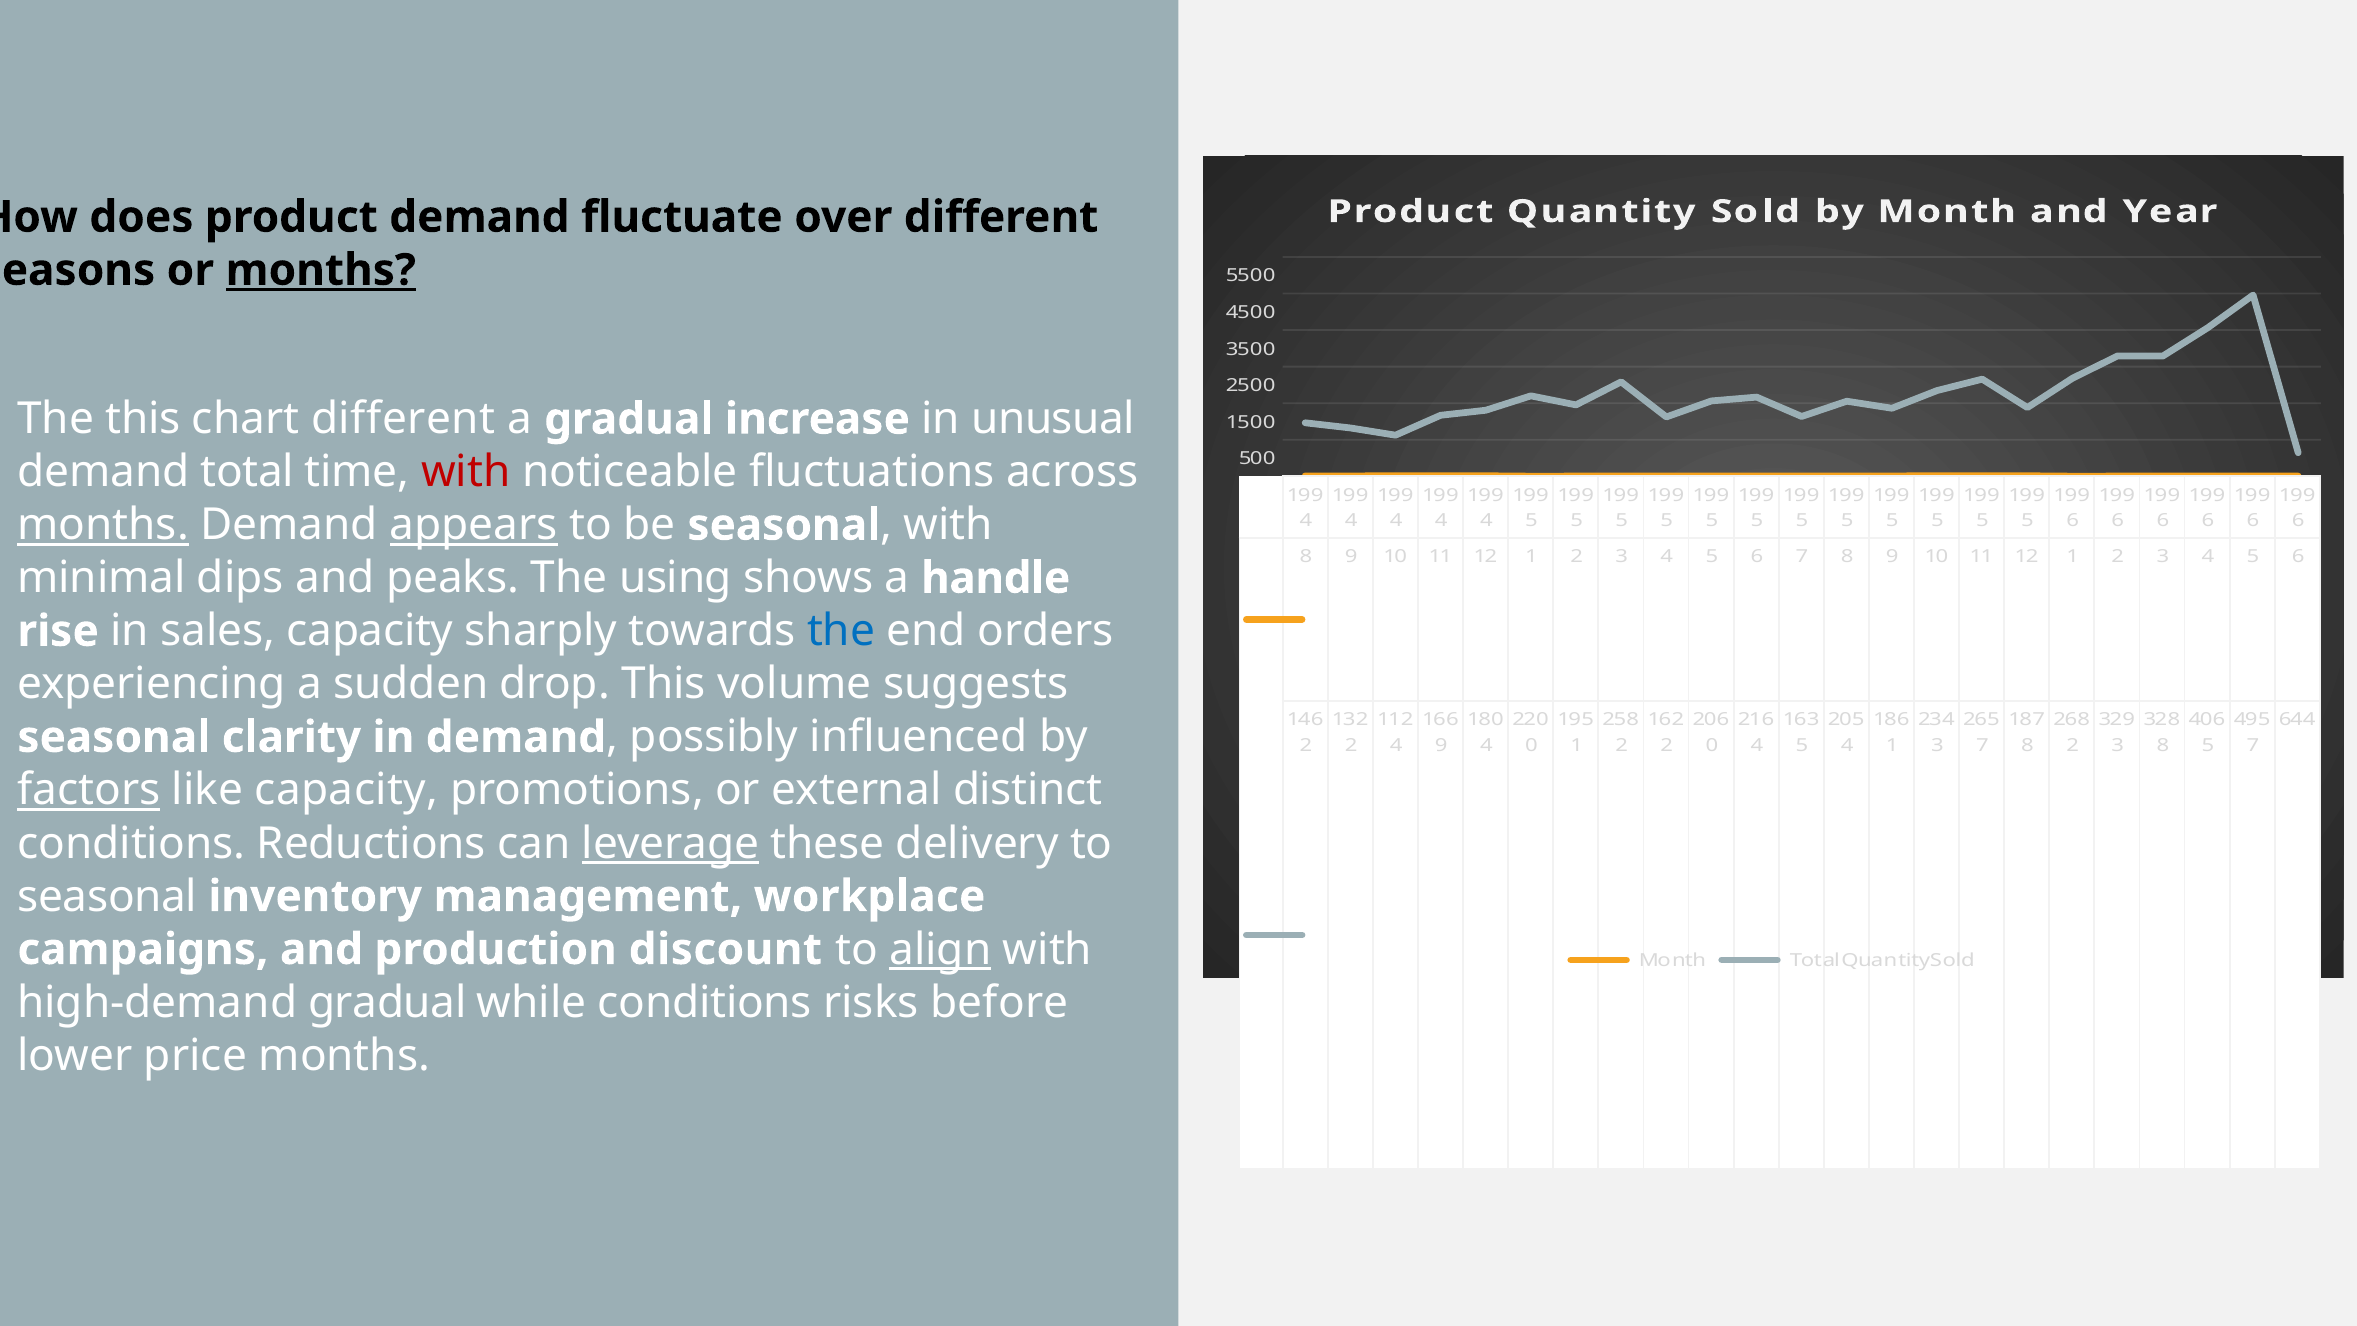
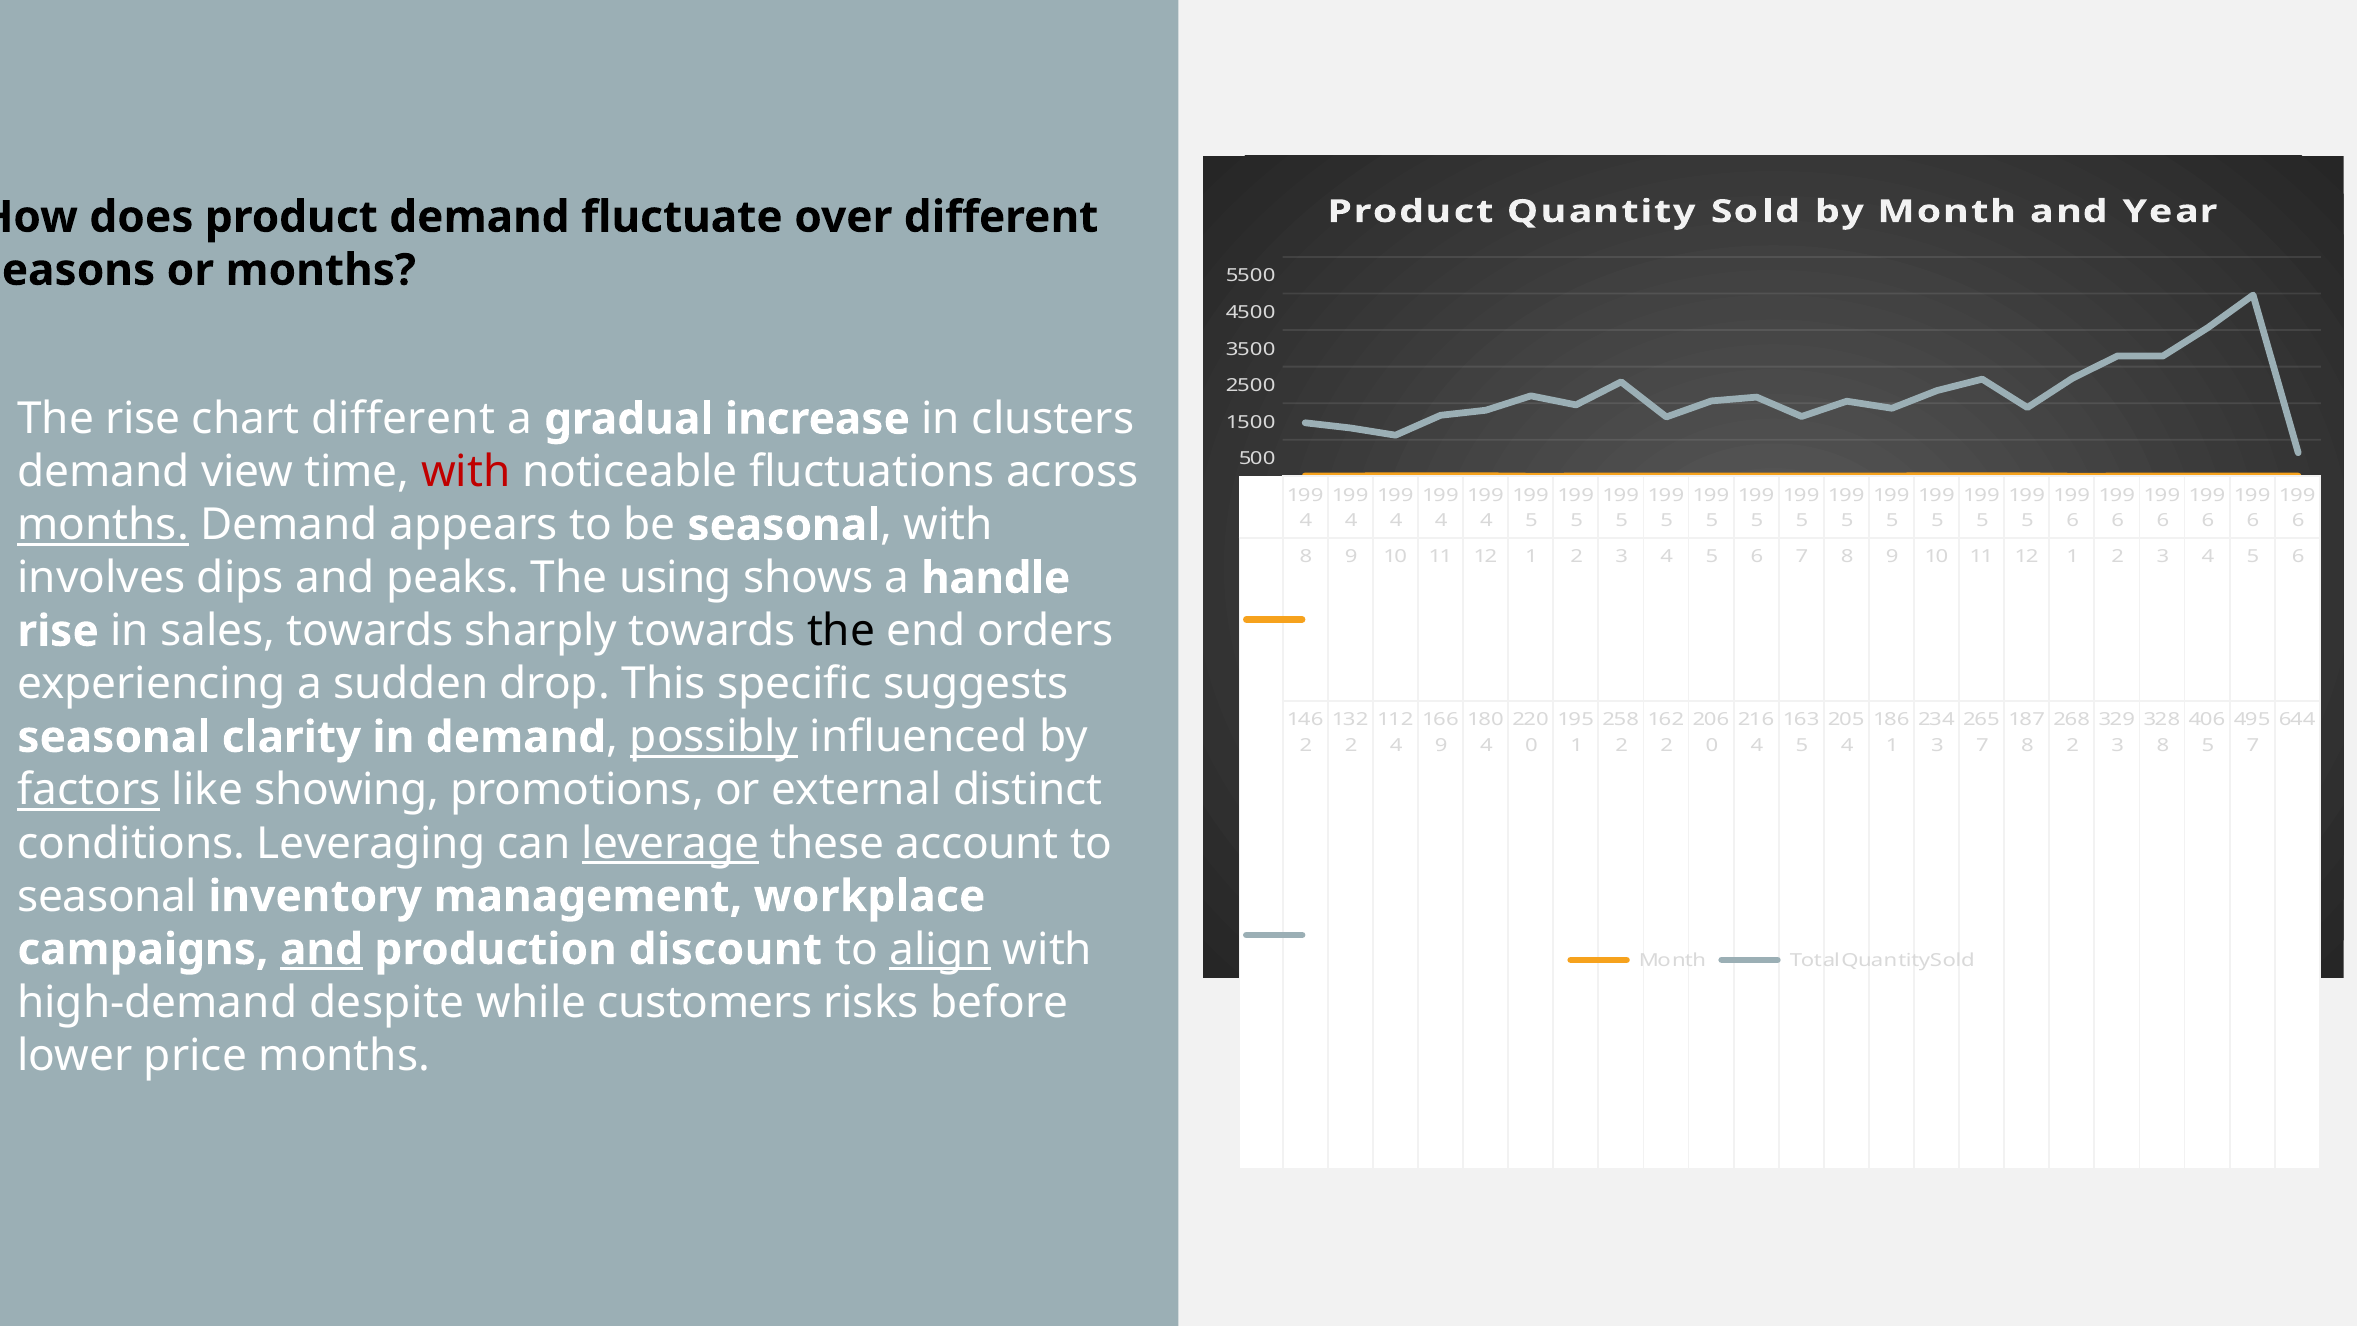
months at (321, 270) underline: present -> none
The this: this -> rise
unusual: unusual -> clusters
total: total -> view
appears underline: present -> none
minimal: minimal -> involves
sales capacity: capacity -> towards
the at (841, 631) colour: blue -> black
volume: volume -> specific
possibly underline: none -> present
like capacity: capacity -> showing
Reductions: Reductions -> Leveraging
delivery: delivery -> account
and at (321, 949) underline: none -> present
high-demand gradual: gradual -> despite
while conditions: conditions -> customers
